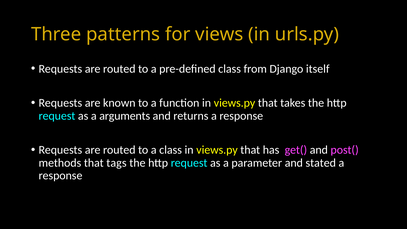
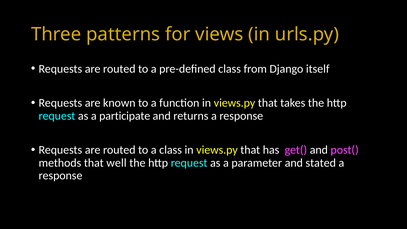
arguments: arguments -> participate
tags: tags -> well
